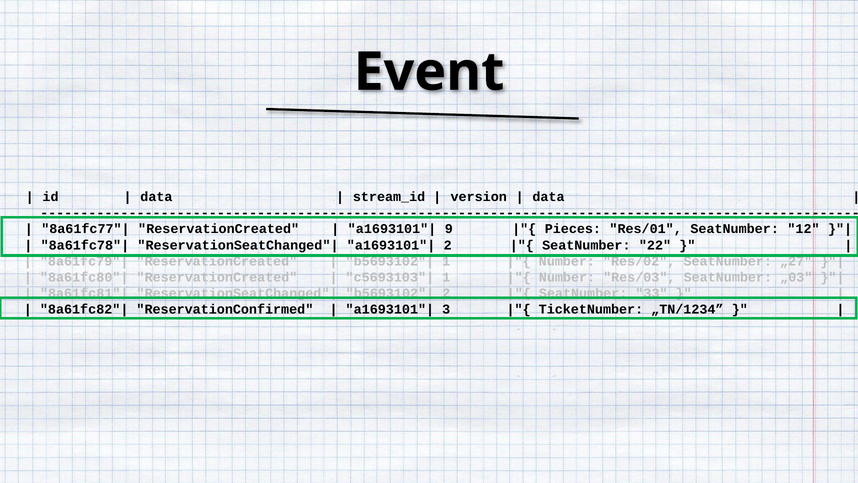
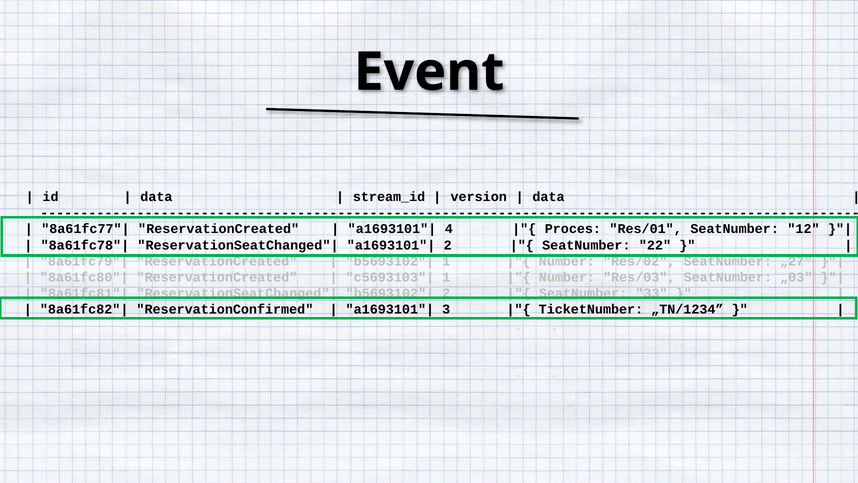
9: 9 -> 4
Pieces: Pieces -> Proces
